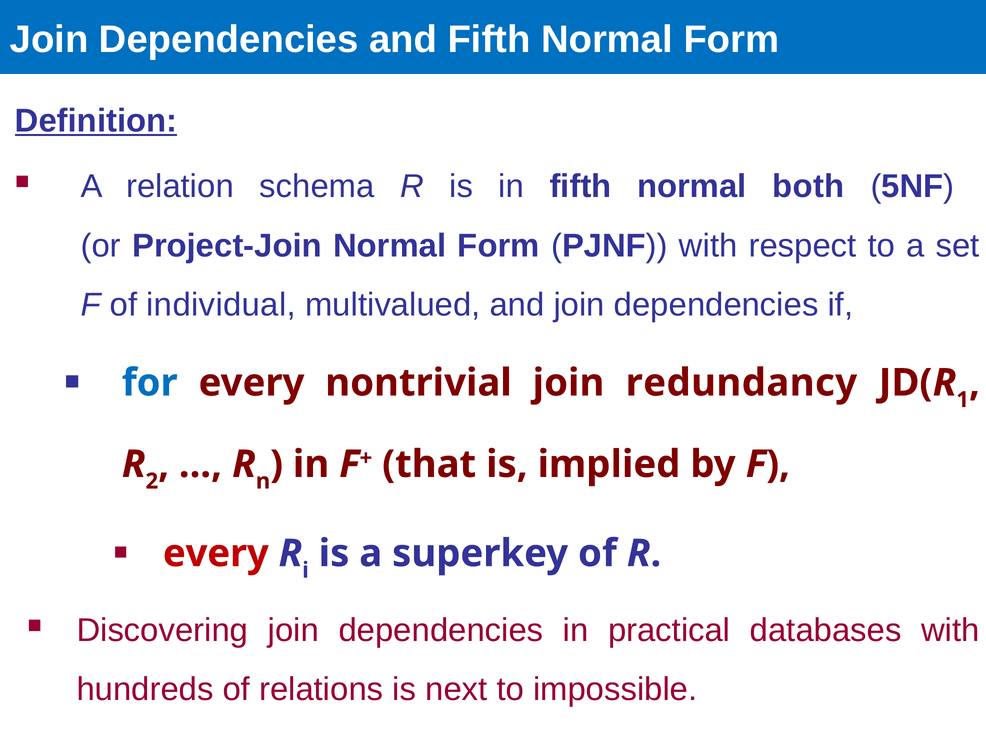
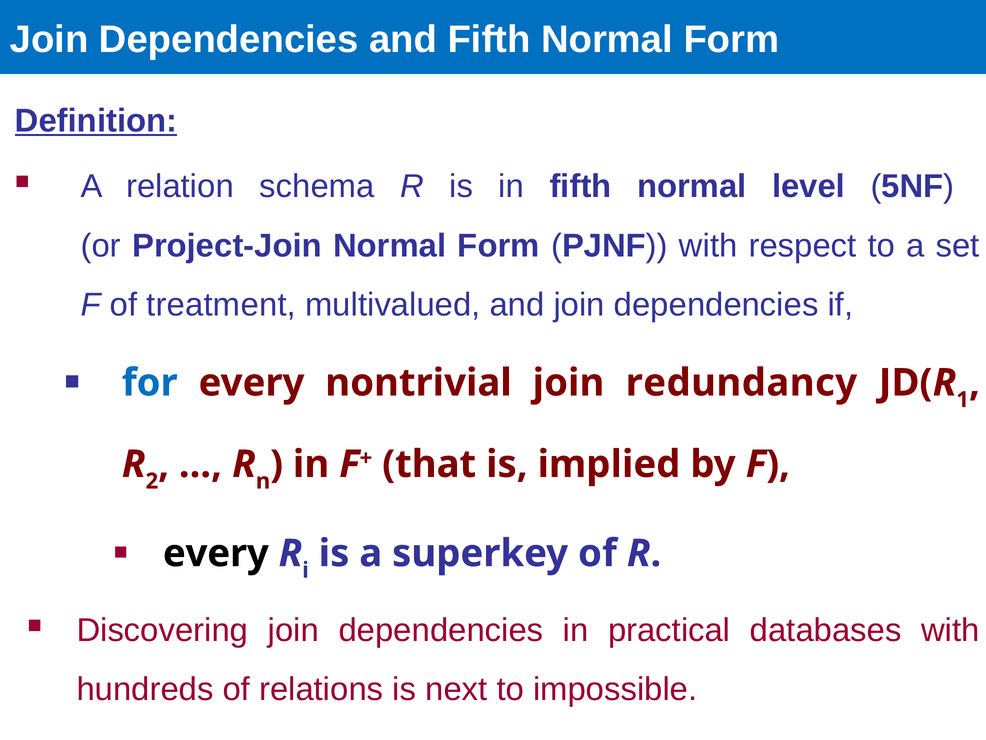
both: both -> level
individual: individual -> treatment
every at (216, 553) colour: red -> black
